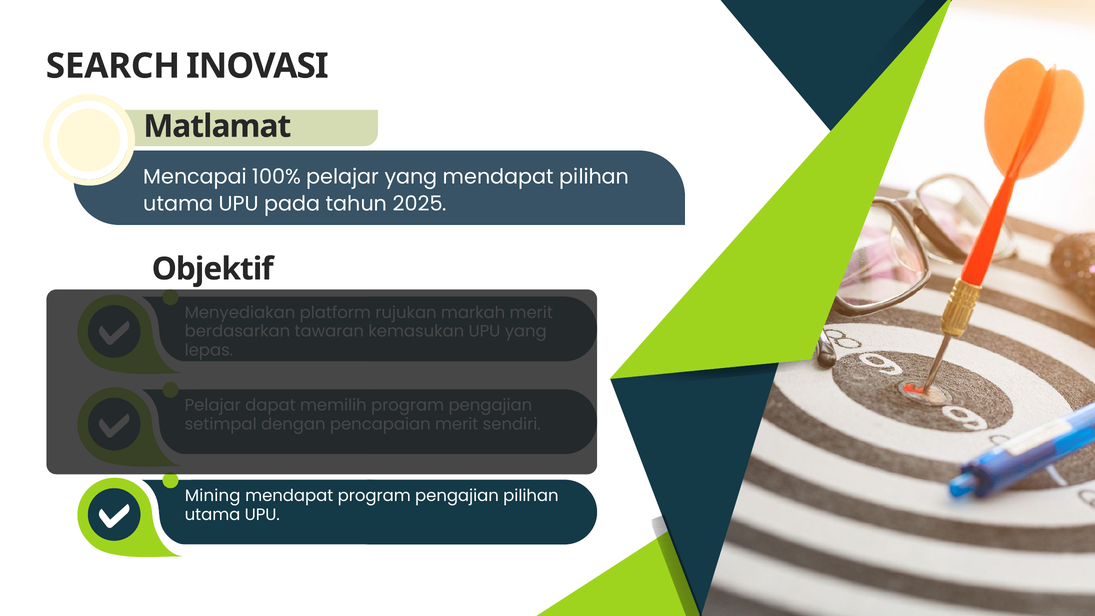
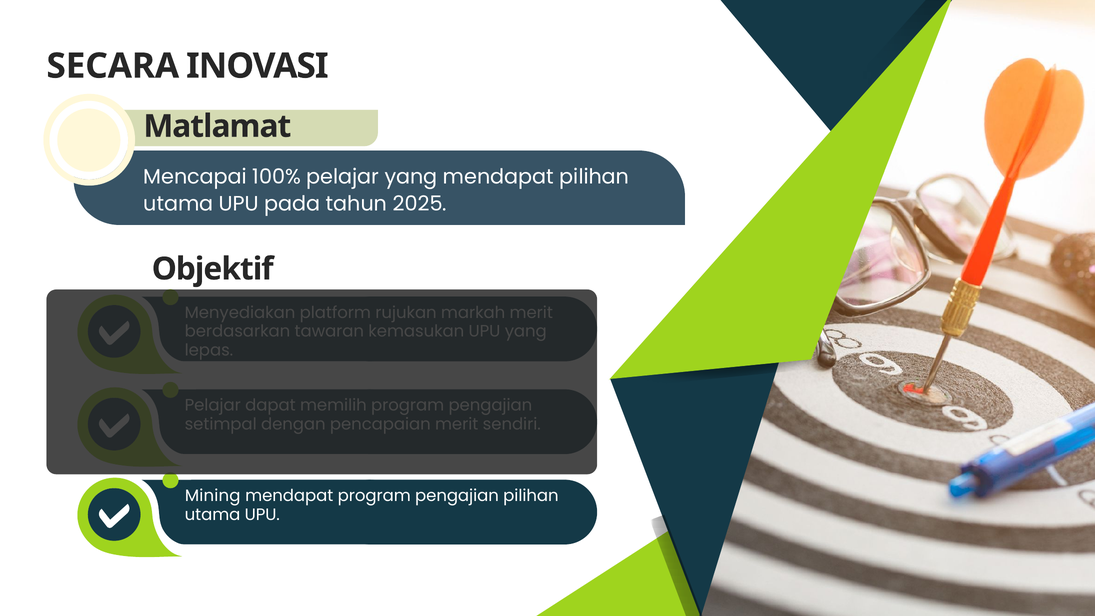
SEARCH: SEARCH -> SECARA
